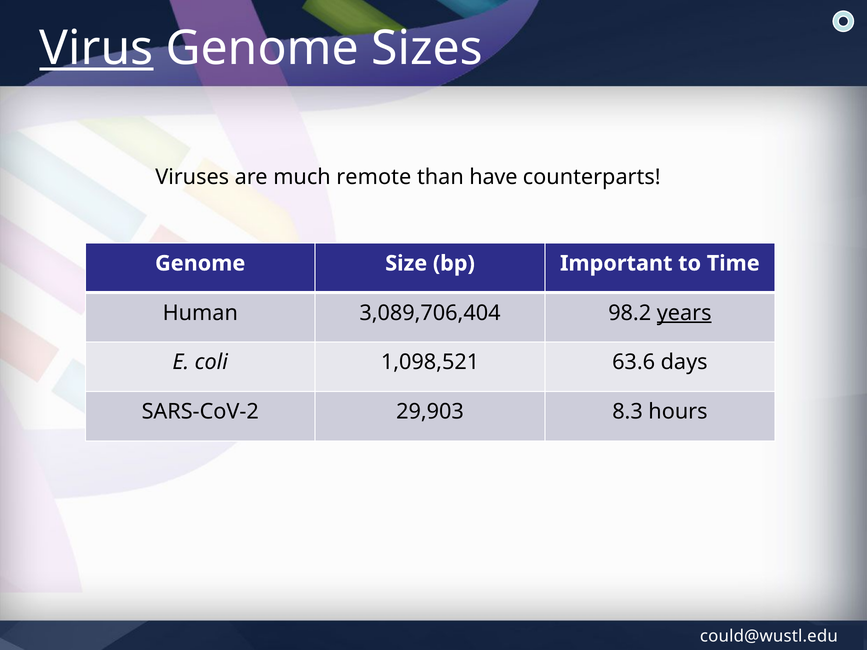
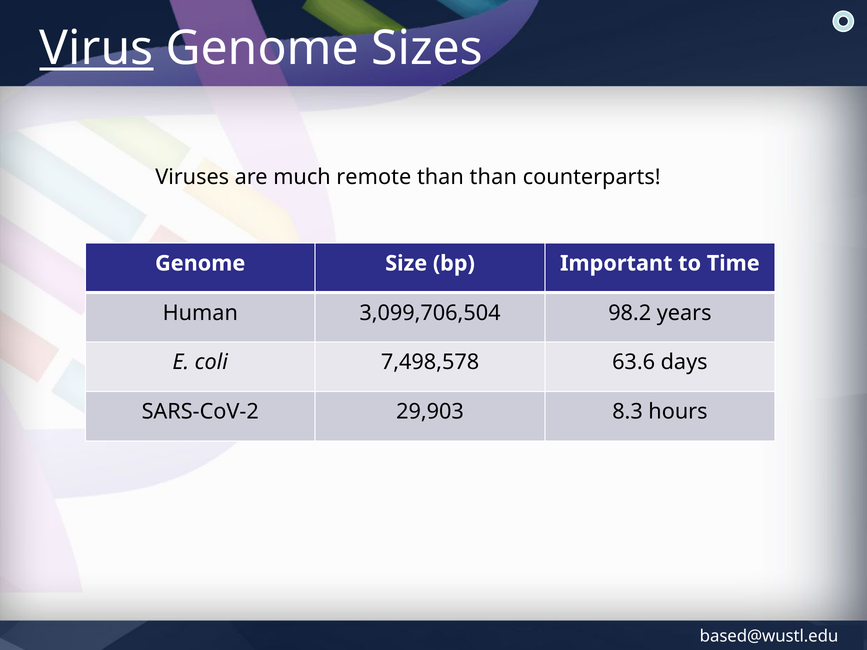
than have: have -> than
3,089,706,404: 3,089,706,404 -> 3,099,706,504
years underline: present -> none
1,098,521: 1,098,521 -> 7,498,578
could@wustl.edu: could@wustl.edu -> based@wustl.edu
